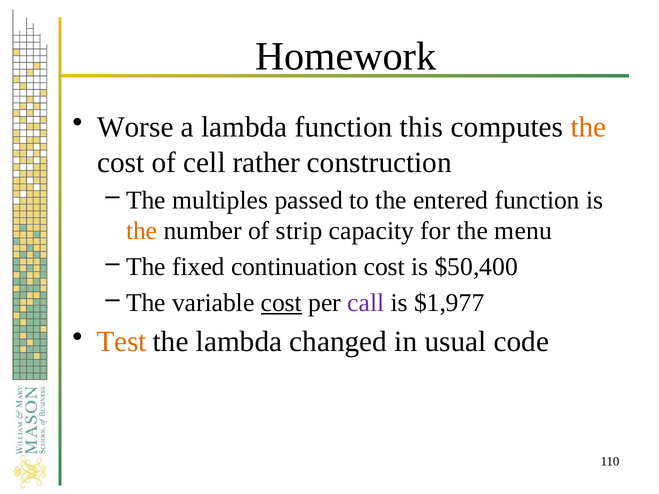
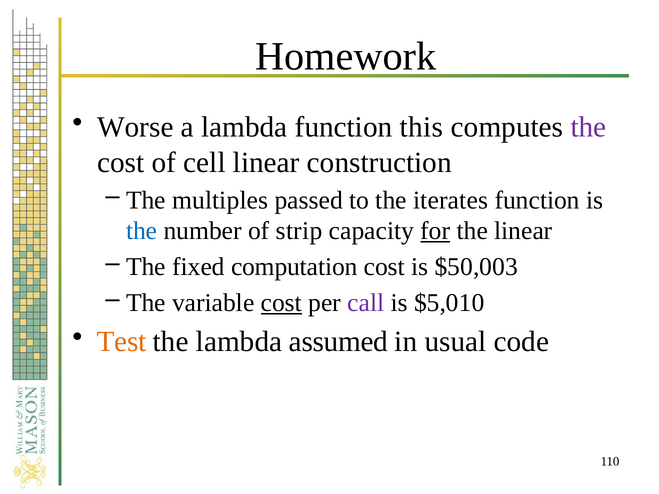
the at (588, 127) colour: orange -> purple
cell rather: rather -> linear
entered: entered -> iterates
the at (142, 231) colour: orange -> blue
for underline: none -> present
the menu: menu -> linear
continuation: continuation -> computation
$50,400: $50,400 -> $50,003
$1,977: $1,977 -> $5,010
changed: changed -> assumed
